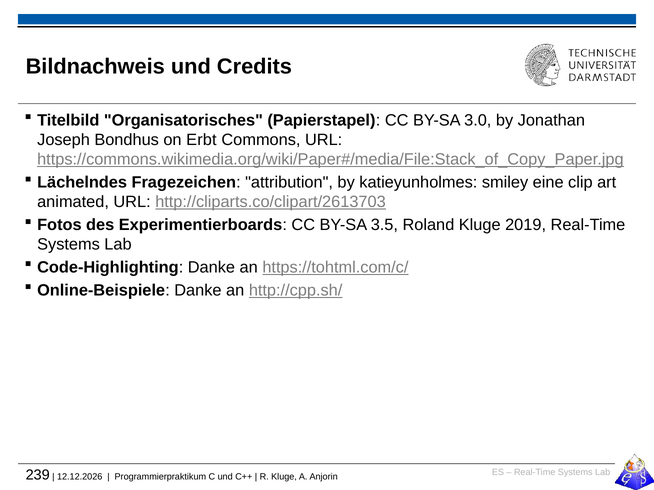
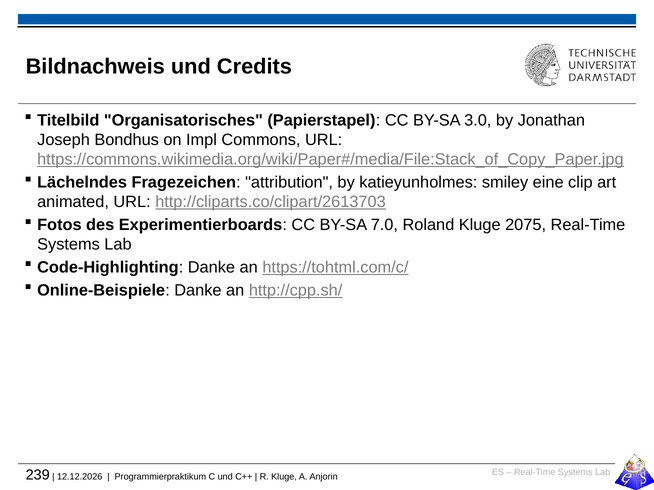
Erbt: Erbt -> Impl
3.5: 3.5 -> 7.0
2019: 2019 -> 2075
